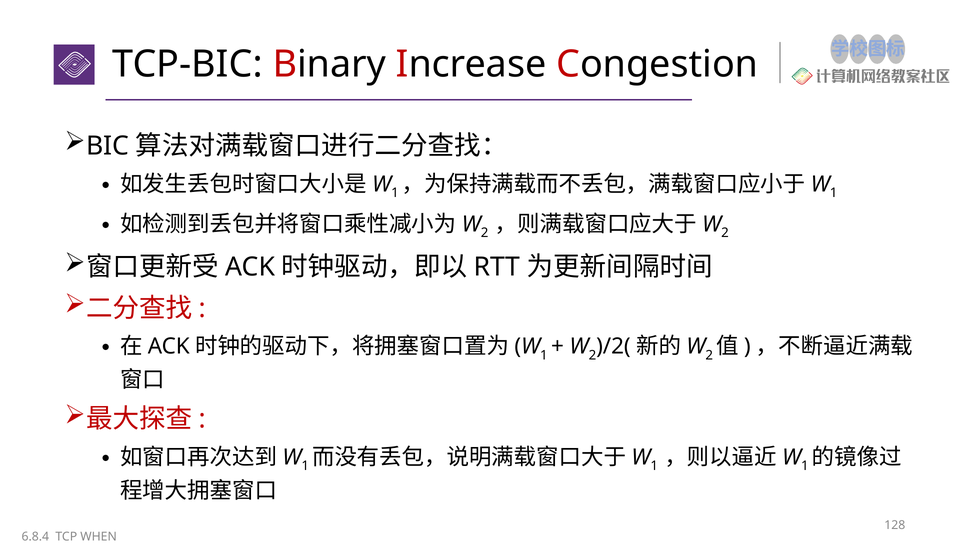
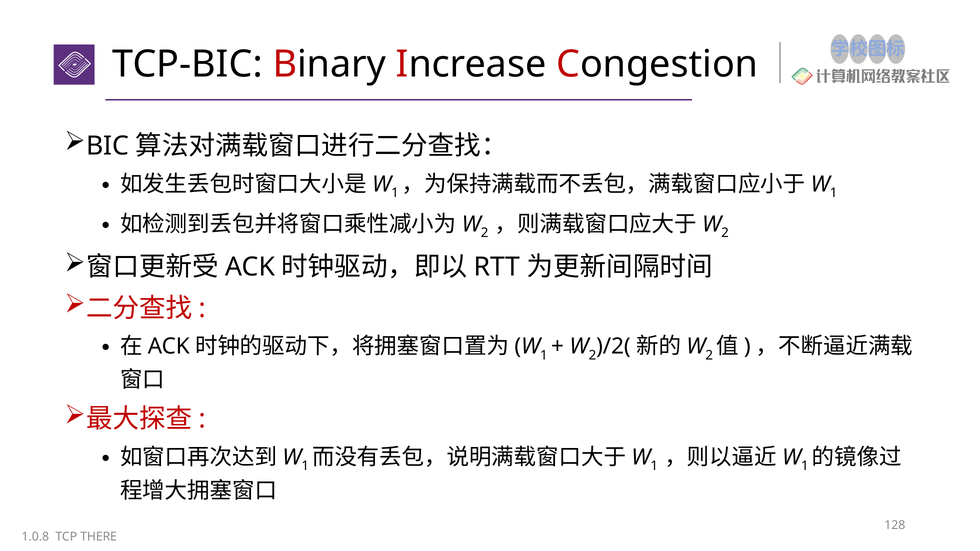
6.8.4: 6.8.4 -> 1.0.8
WHEN: WHEN -> THERE
